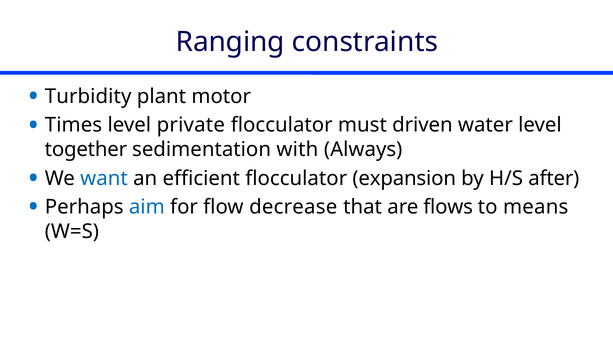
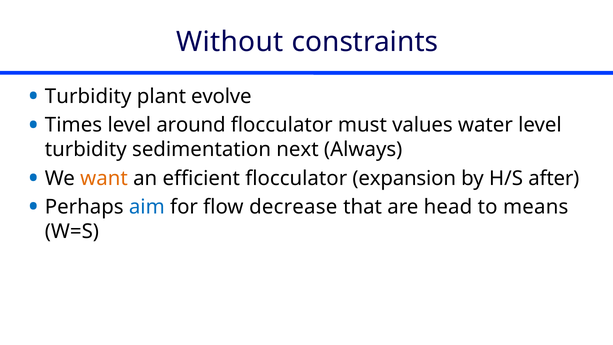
Ranging: Ranging -> Without
motor: motor -> evolve
private: private -> around
driven: driven -> values
together at (86, 150): together -> turbidity
with: with -> next
want colour: blue -> orange
flows: flows -> head
